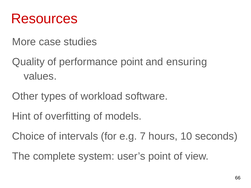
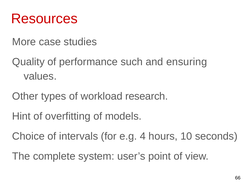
performance point: point -> such
software: software -> research
7: 7 -> 4
